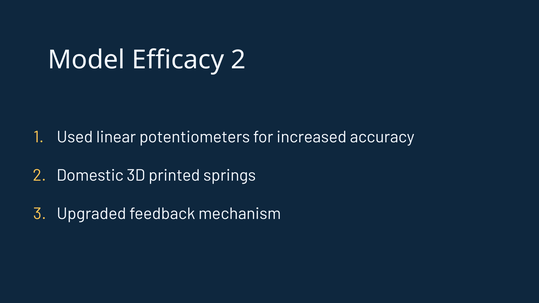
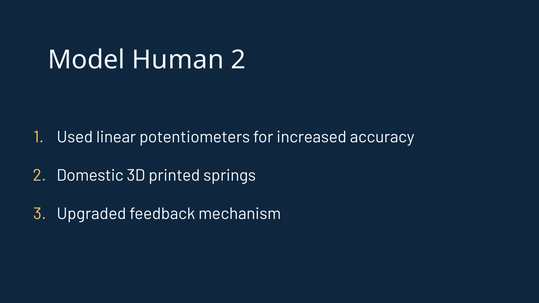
Efficacy: Efficacy -> Human
